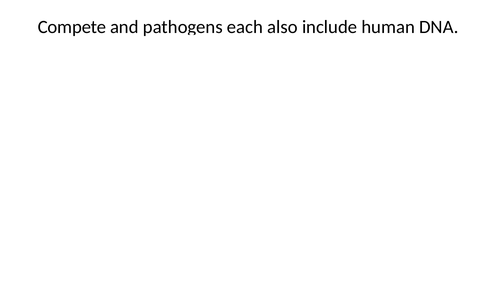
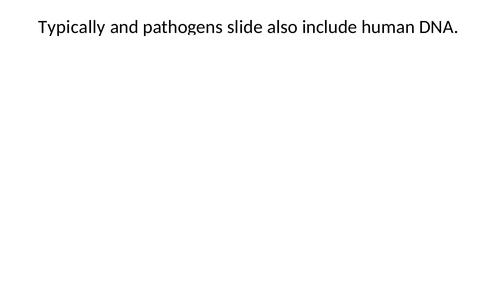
Compete: Compete -> Typically
each: each -> slide
